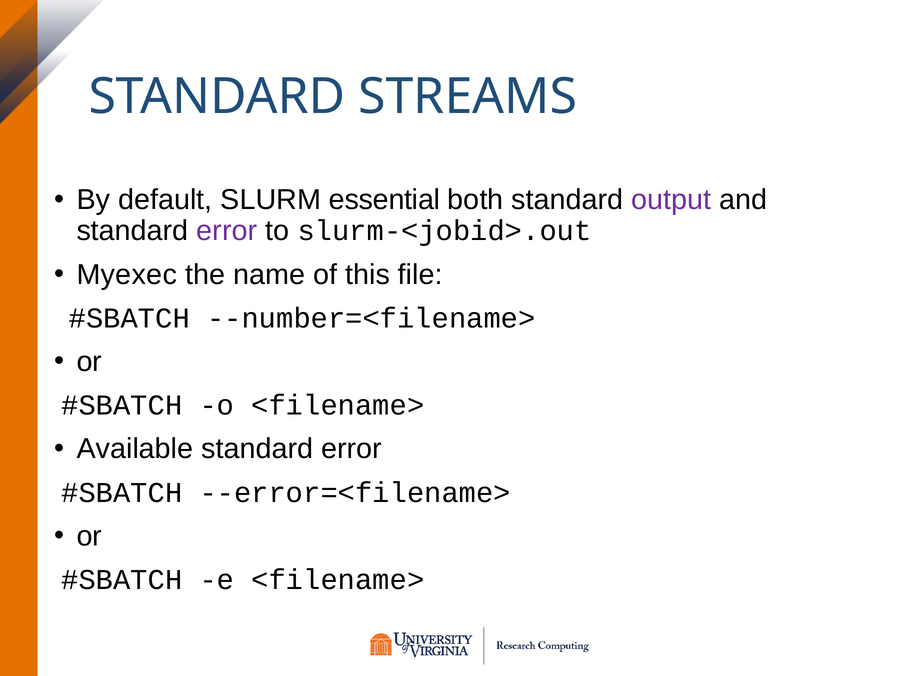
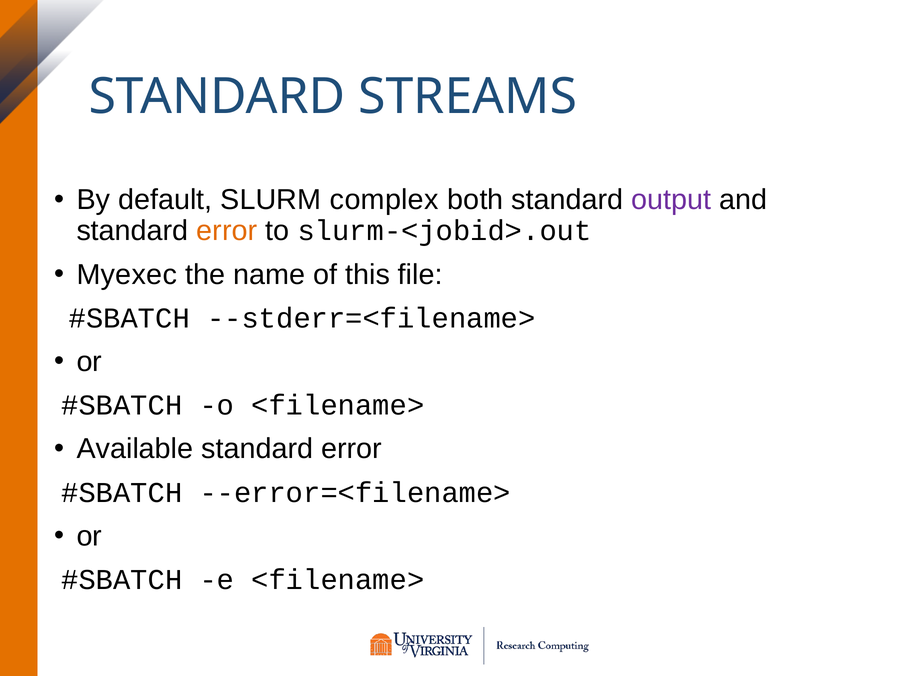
essential: essential -> complex
error at (227, 231) colour: purple -> orange
--number=<filename>: --number=<filename> -> --stderr=<filename>
